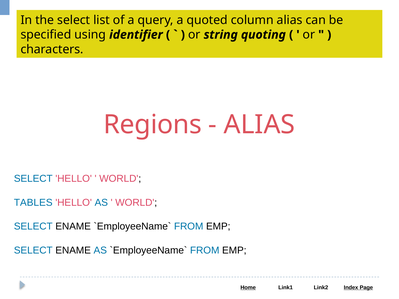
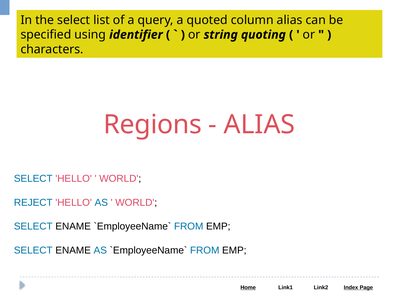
TABLES: TABLES -> REJECT
